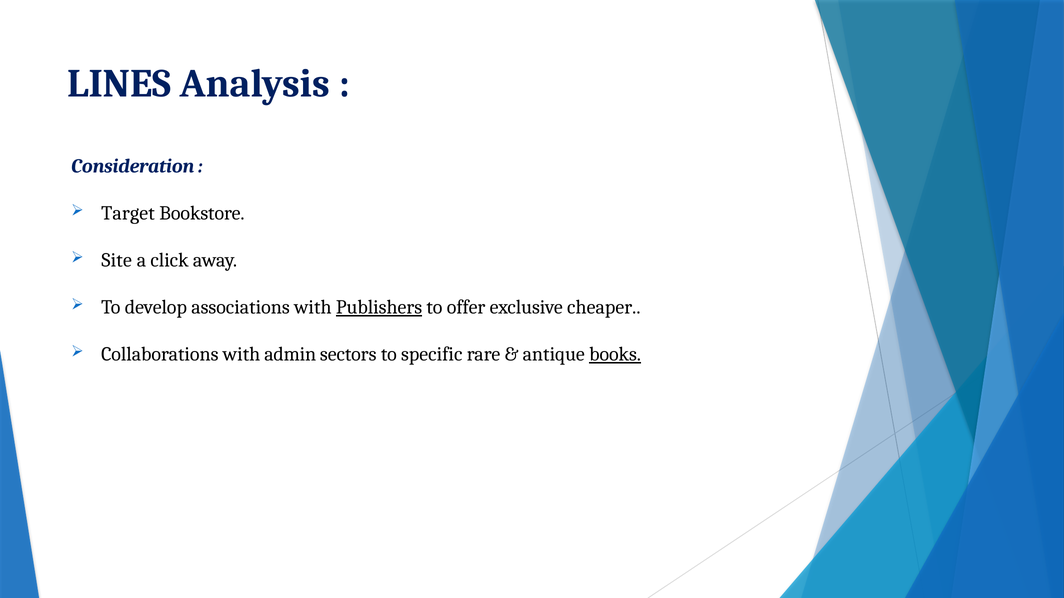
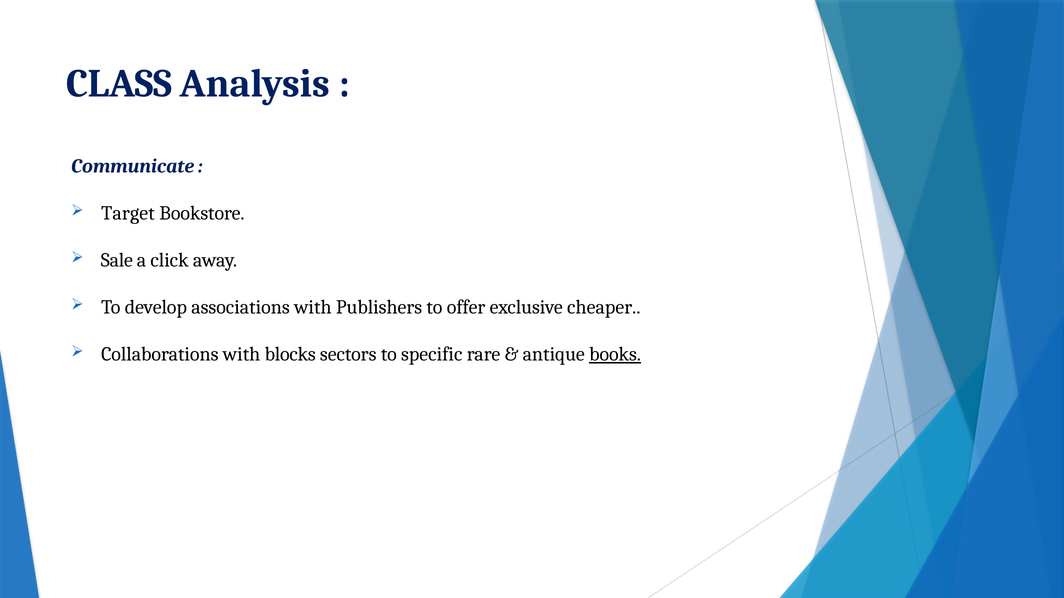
LINES: LINES -> CLASS
Consideration: Consideration -> Communicate
Site: Site -> Sale
Publishers underline: present -> none
admin: admin -> blocks
